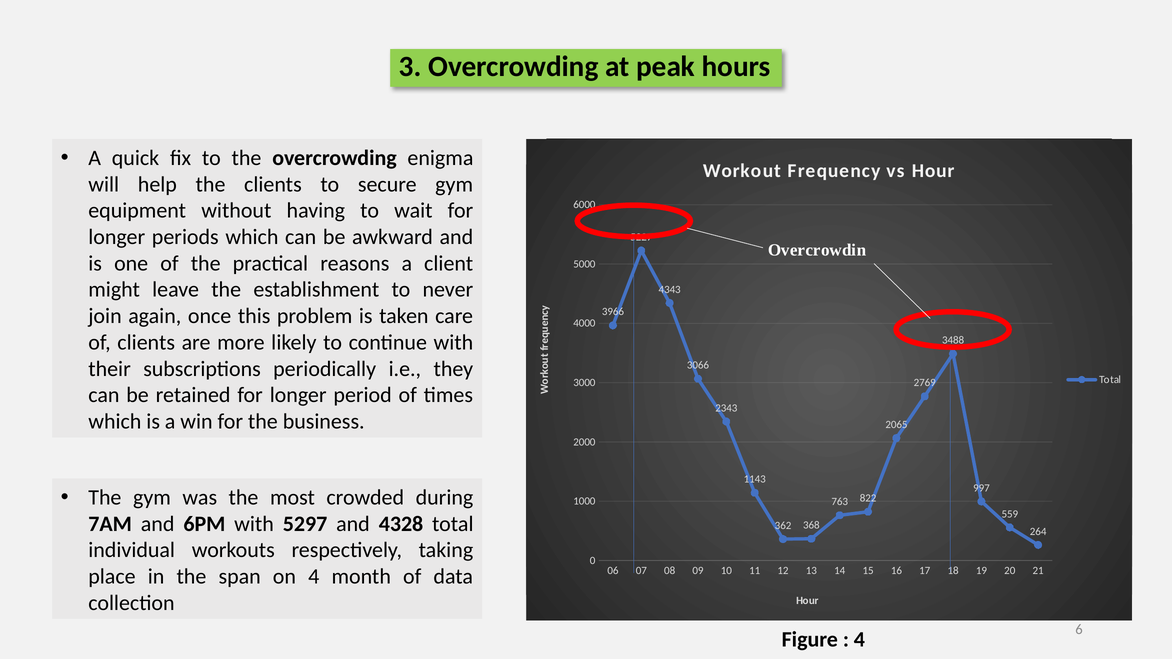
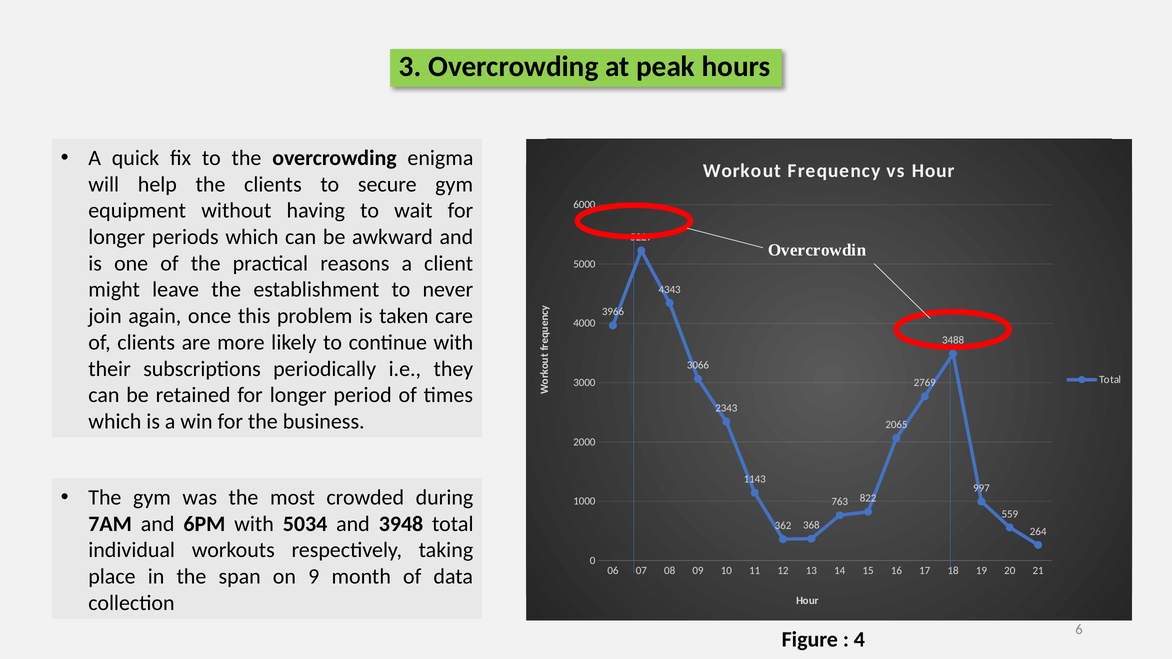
5297: 5297 -> 5034
4328: 4328 -> 3948
on 4: 4 -> 9
